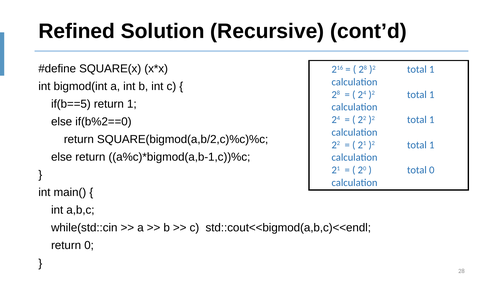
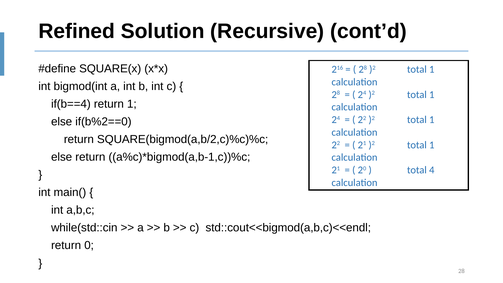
if(b==5: if(b==5 -> if(b==4
total 0: 0 -> 4
